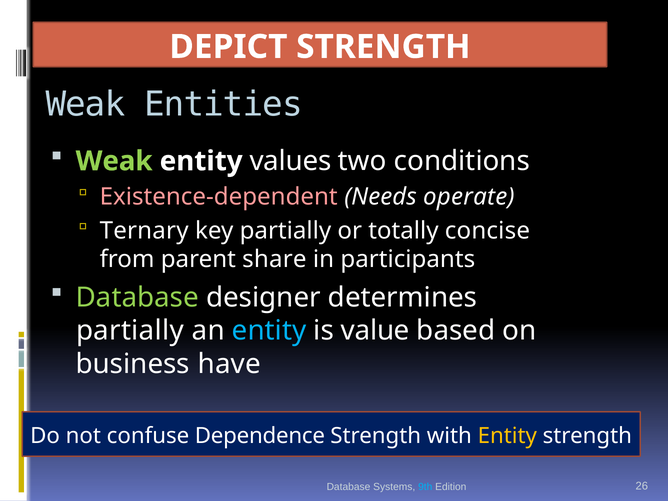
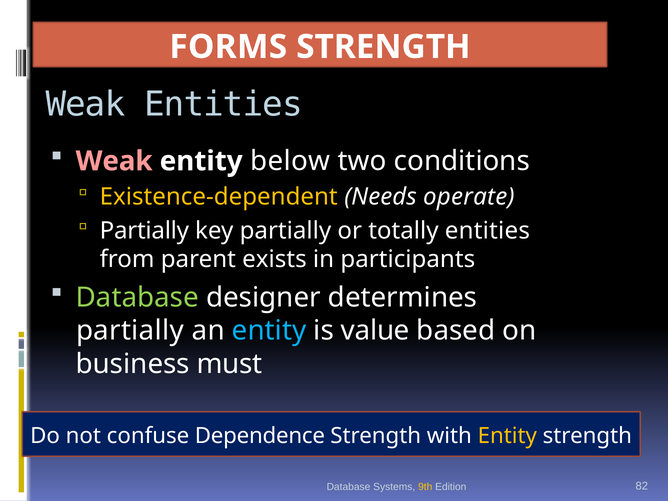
DEPICT: DEPICT -> FORMS
Weak at (114, 161) colour: light green -> pink
values: values -> below
Existence-dependent colour: pink -> yellow
Ternary at (144, 231): Ternary -> Partially
totally concise: concise -> entities
share: share -> exists
have: have -> must
9th colour: light blue -> yellow
26: 26 -> 82
